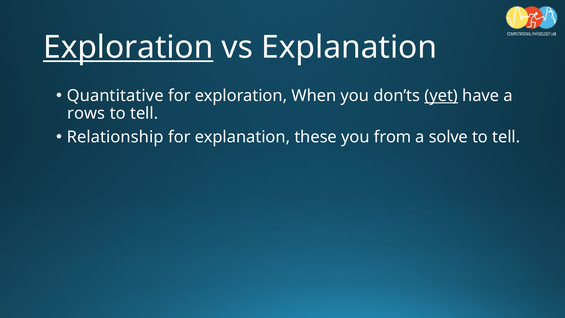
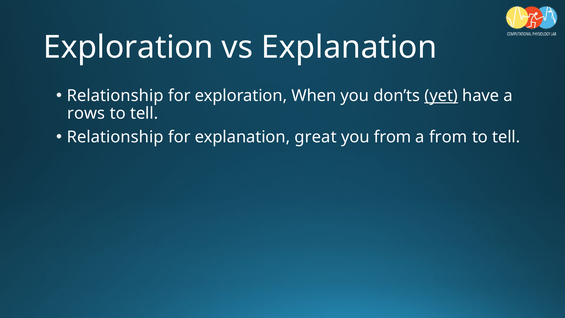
Exploration at (128, 47) underline: present -> none
Quantitative at (115, 96): Quantitative -> Relationship
these: these -> great
a solve: solve -> from
